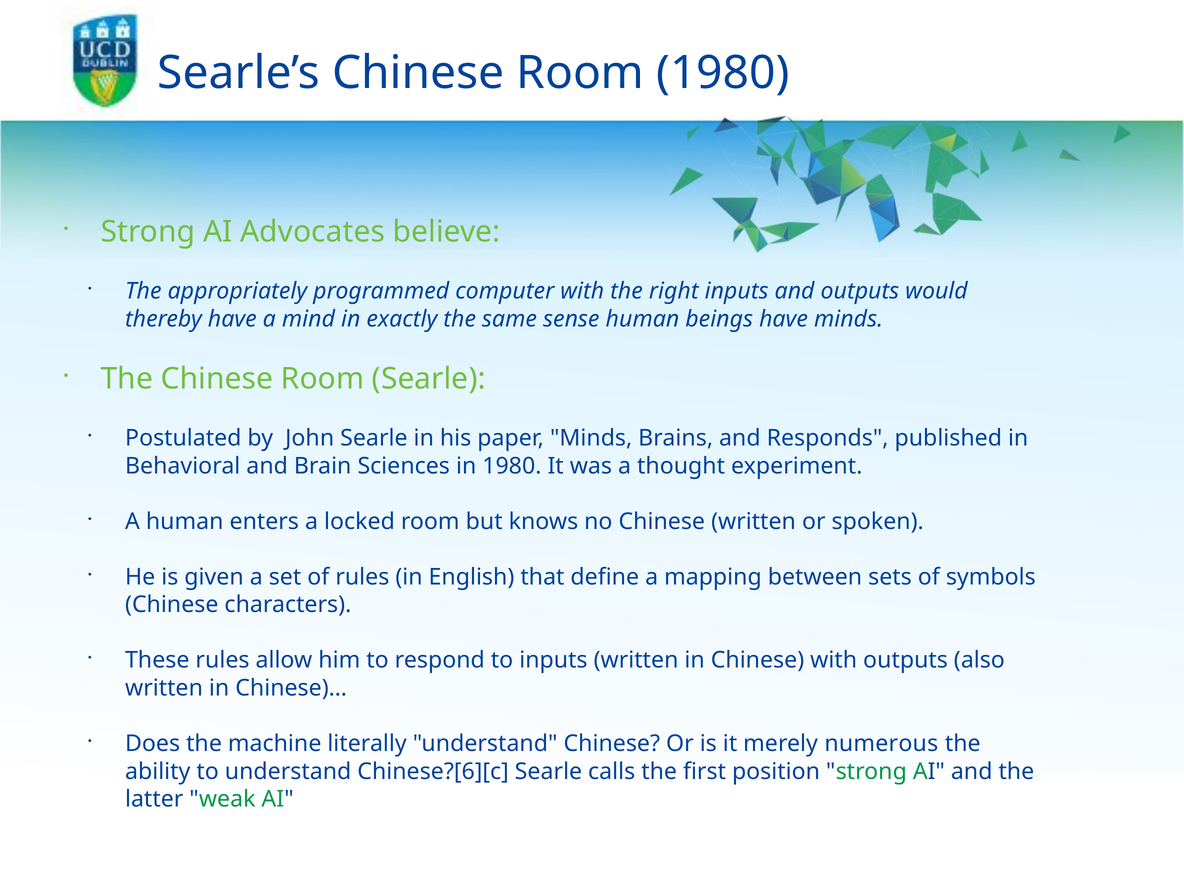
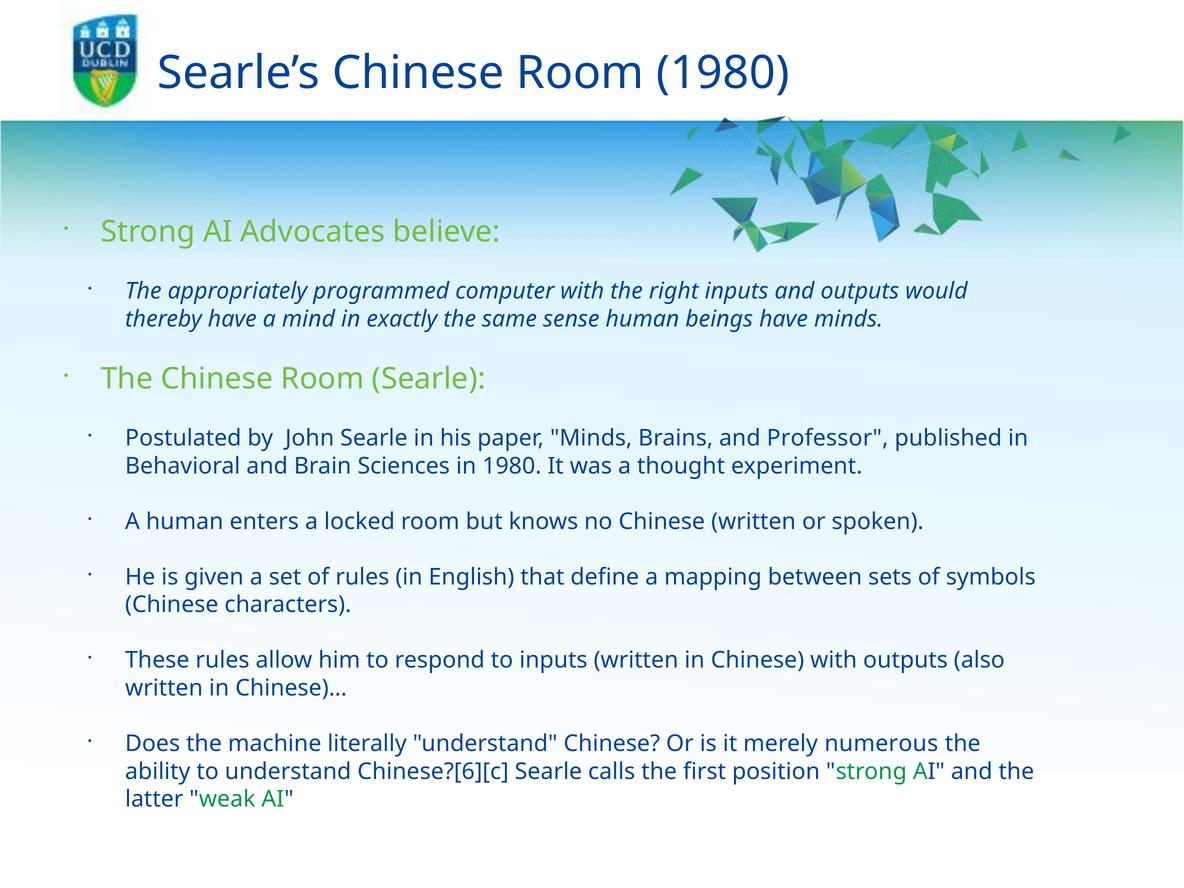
Responds: Responds -> Professor
